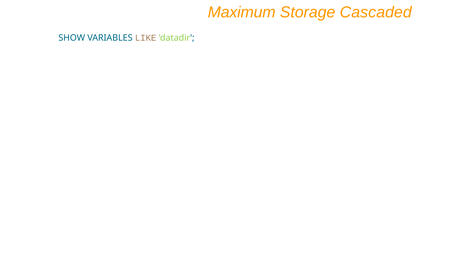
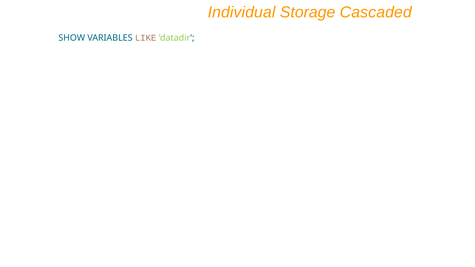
Maximum: Maximum -> Individual
